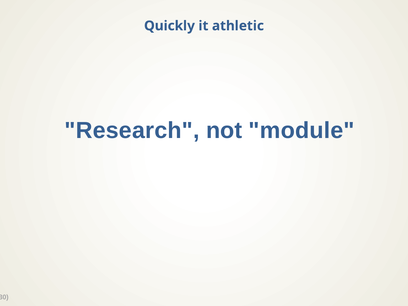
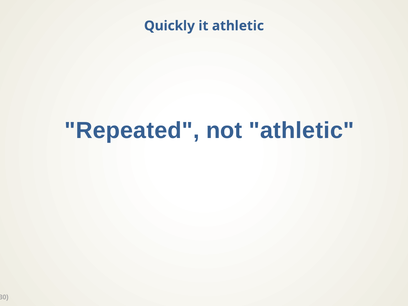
Research: Research -> Repeated
not module: module -> athletic
